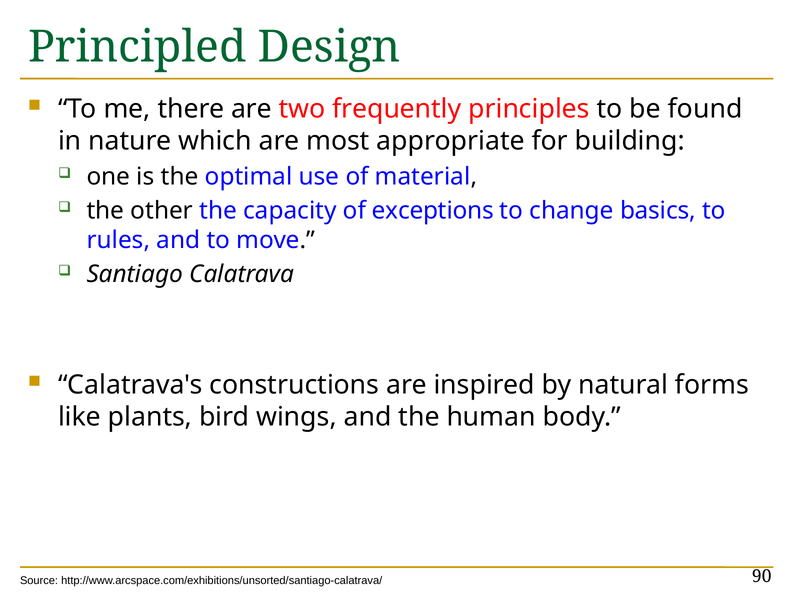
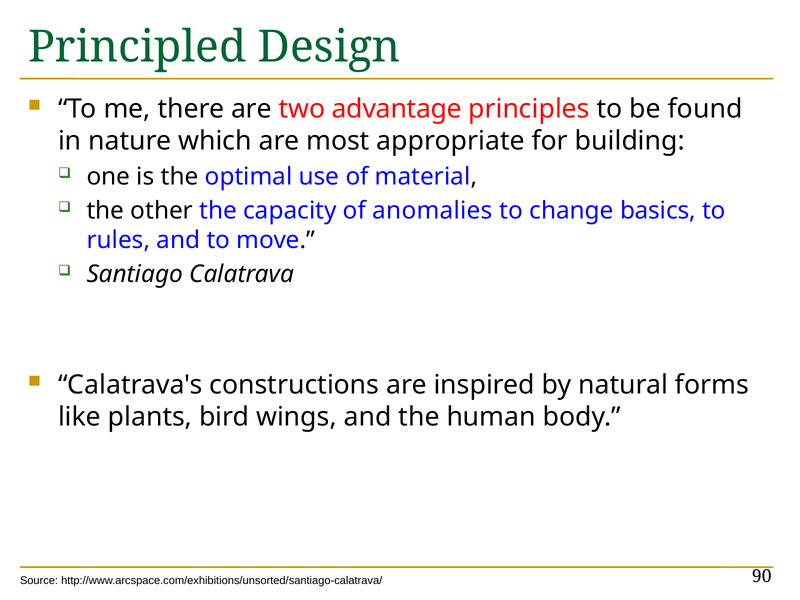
frequently: frequently -> advantage
exceptions: exceptions -> anomalies
